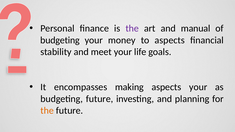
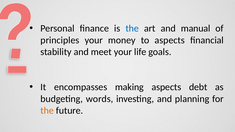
the at (132, 28) colour: purple -> blue
budgeting at (60, 40): budgeting -> principles
aspects your: your -> debt
budgeting future: future -> words
